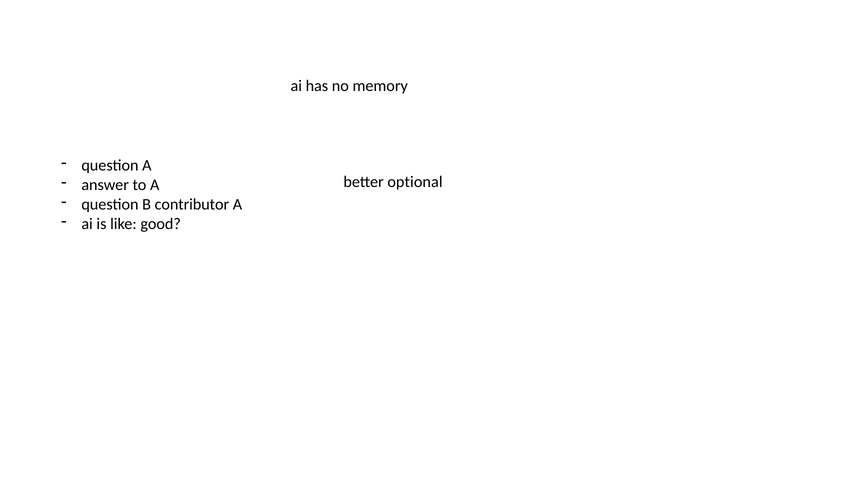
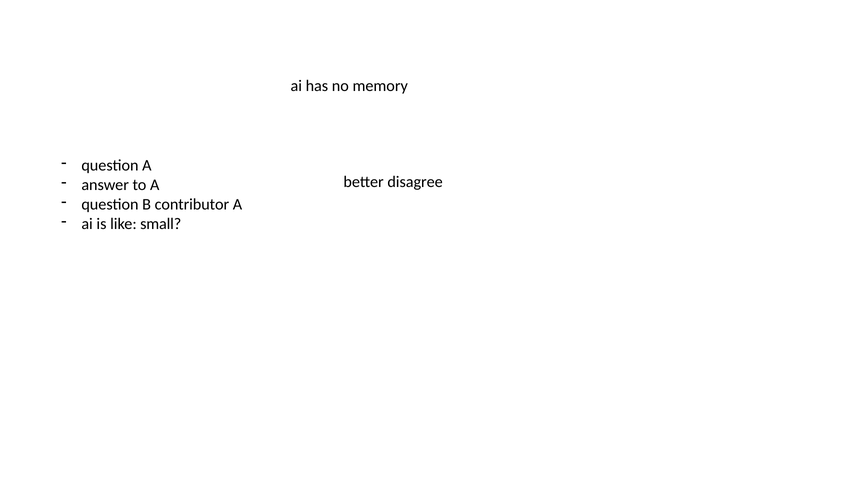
optional: optional -> disagree
good: good -> small
